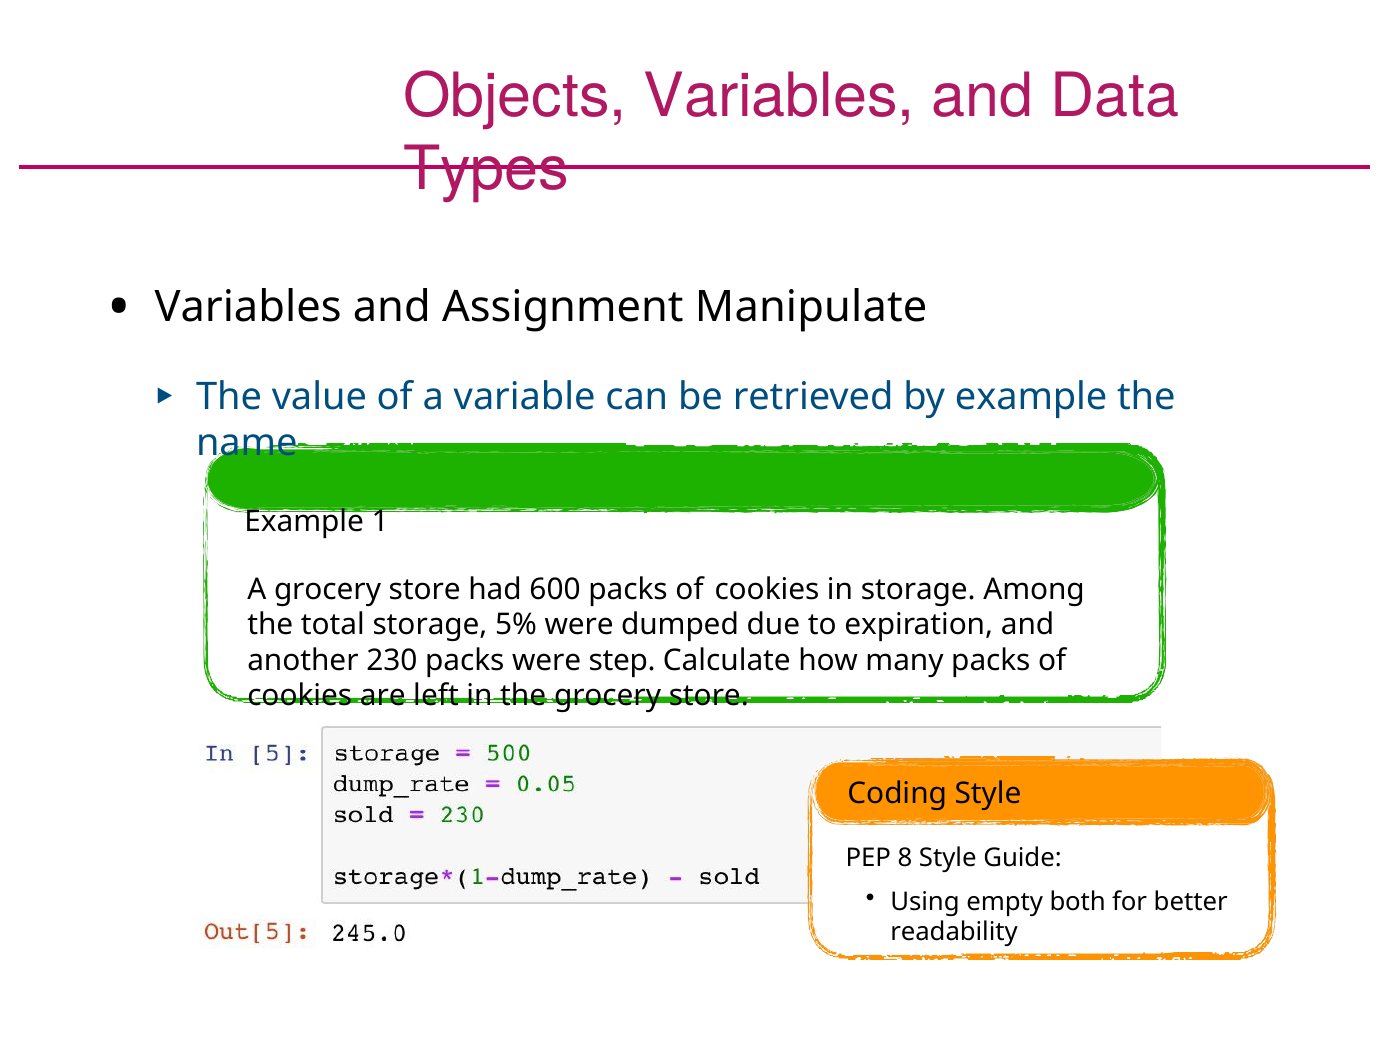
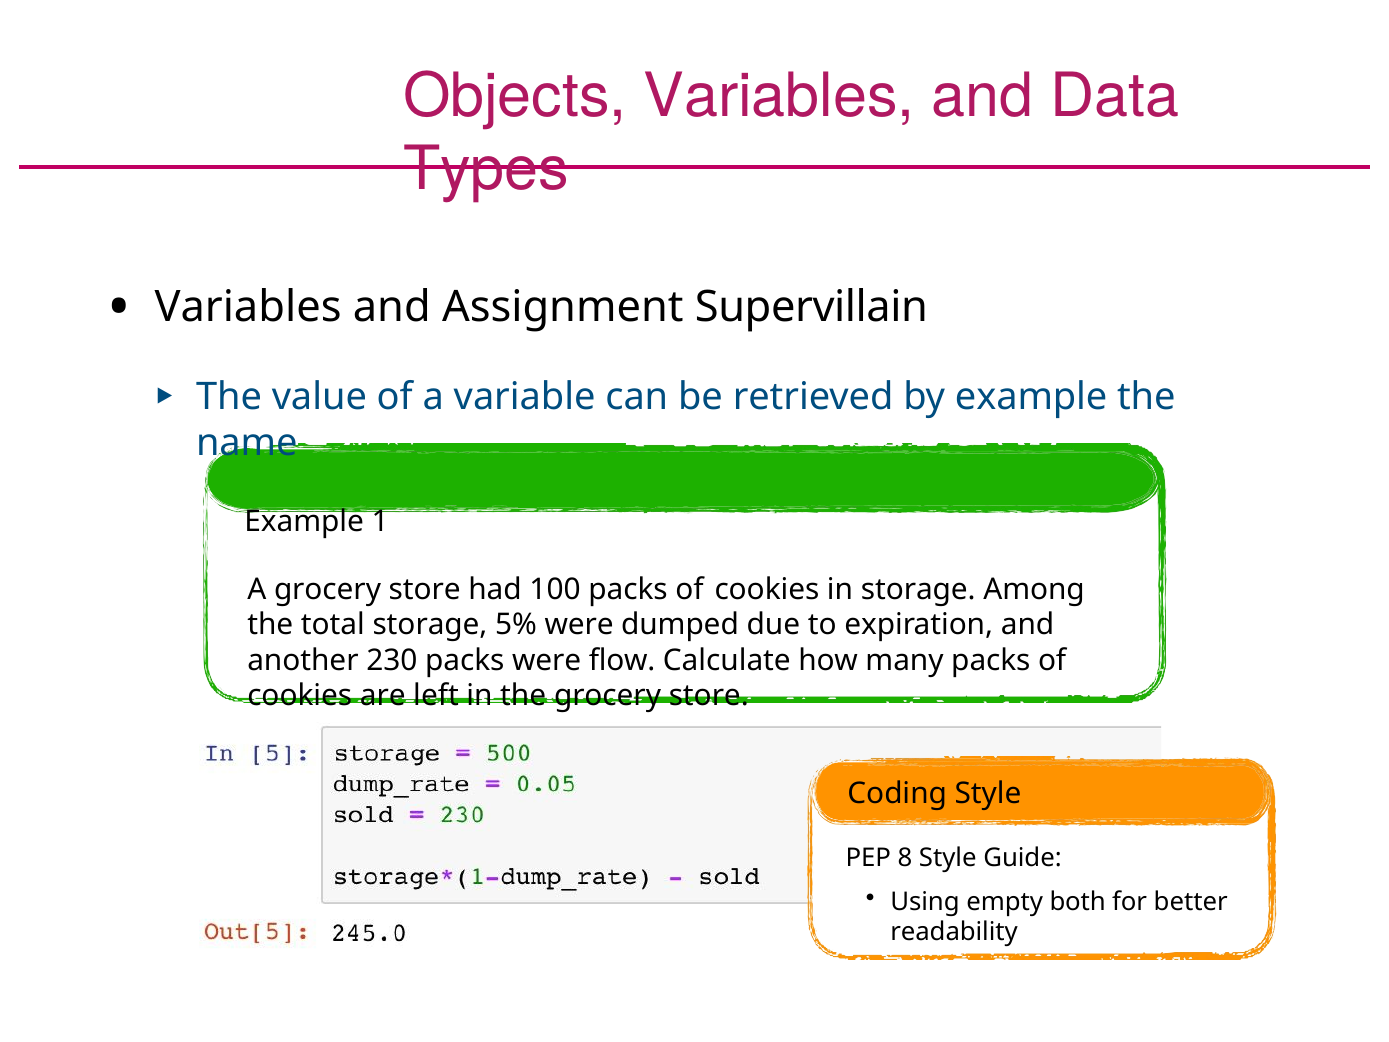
Manipulate: Manipulate -> Supervillain
600: 600 -> 100
step: step -> flow
